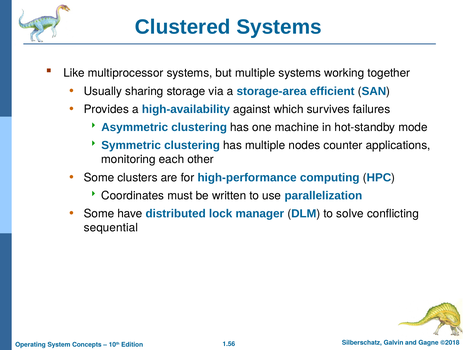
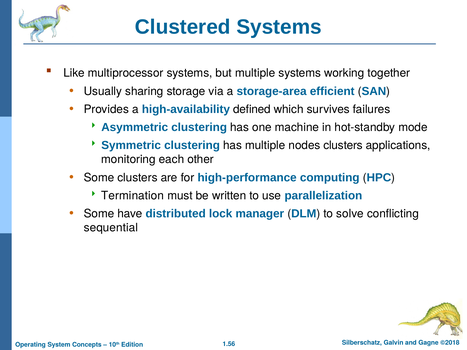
against: against -> defined
nodes counter: counter -> clusters
Coordinates: Coordinates -> Termination
